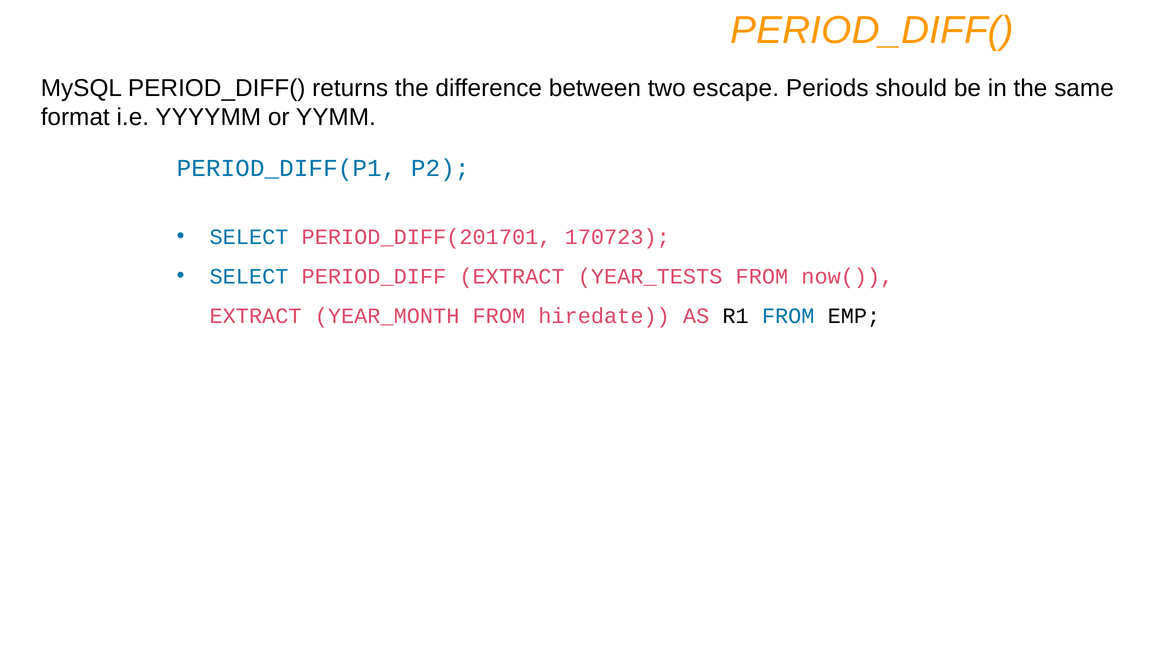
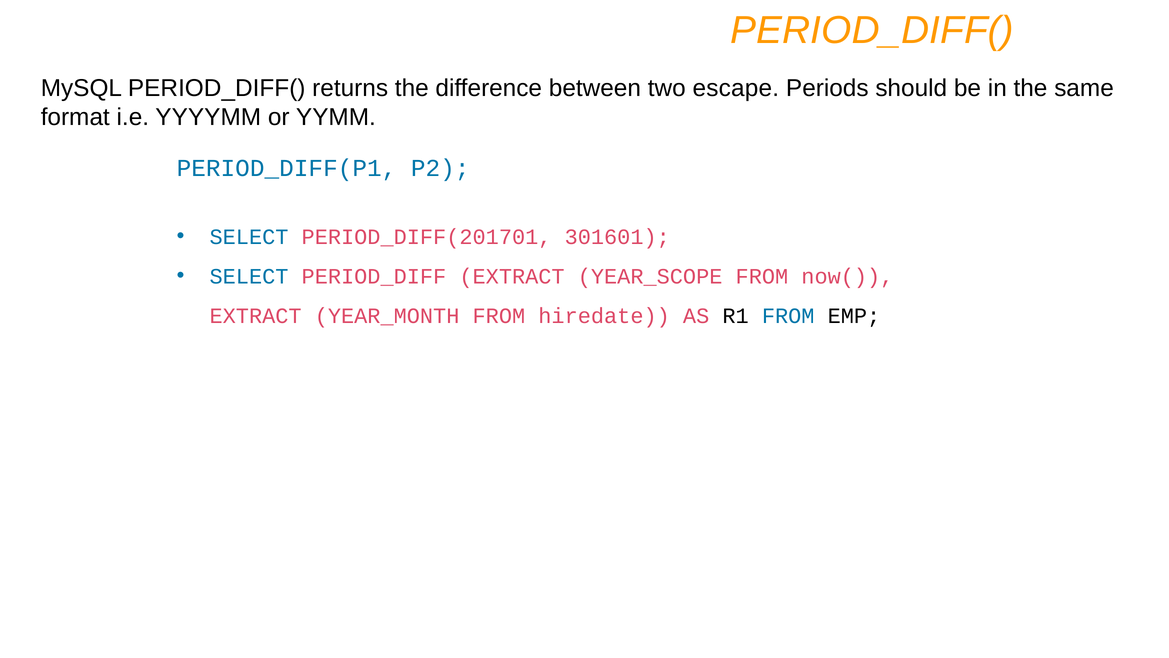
170723: 170723 -> 301601
YEAR_TESTS: YEAR_TESTS -> YEAR_SCOPE
